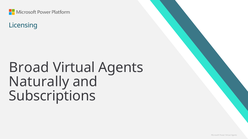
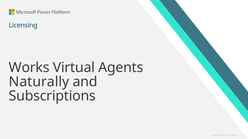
Broad: Broad -> Works
